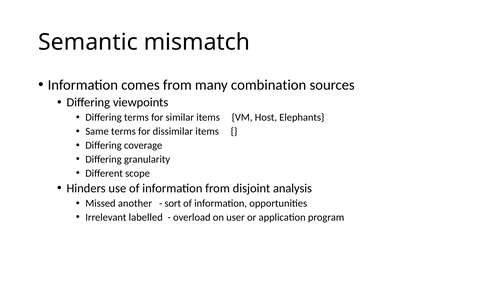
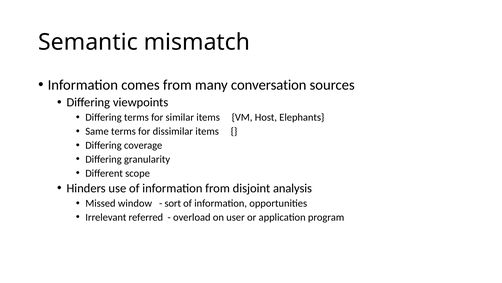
combination: combination -> conversation
another: another -> window
labelled: labelled -> referred
